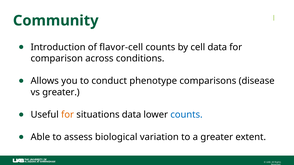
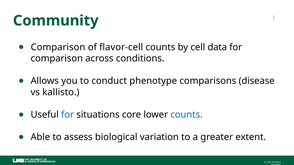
Introduction at (58, 47): Introduction -> Comparison
vs greater: greater -> kallisto
for at (68, 115) colour: orange -> blue
situations data: data -> core
